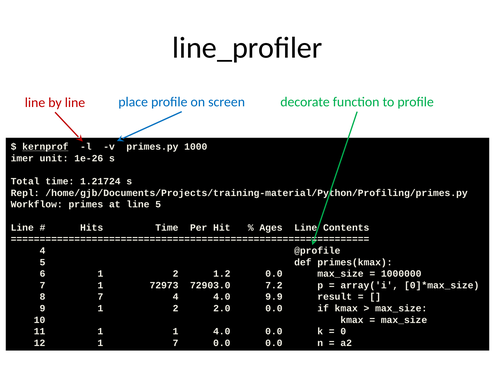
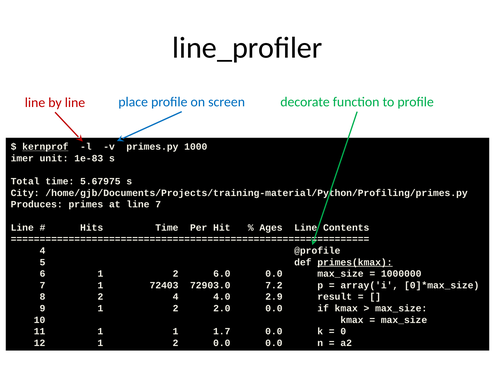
1e-26: 1e-26 -> 1e-83
1.21724: 1.21724 -> 5.67975
Repl: Repl -> City
Workflow: Workflow -> Produces
line 5: 5 -> 7
primes(kmax underline: none -> present
1.2: 1.2 -> 6.0
72973: 72973 -> 72403
8 7: 7 -> 2
9.9: 9.9 -> 2.9
1 4.0: 4.0 -> 1.7
12 1 7: 7 -> 2
